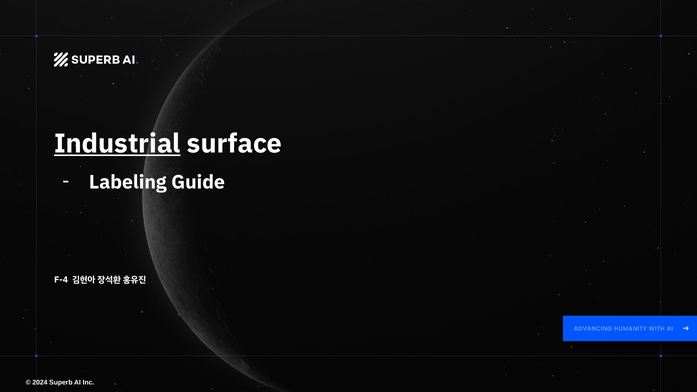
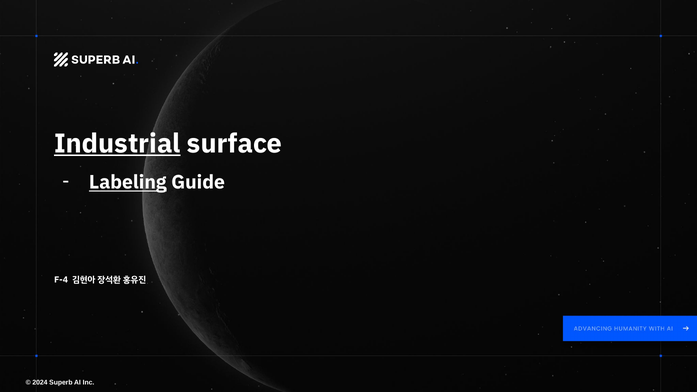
Labeling underline: none -> present
